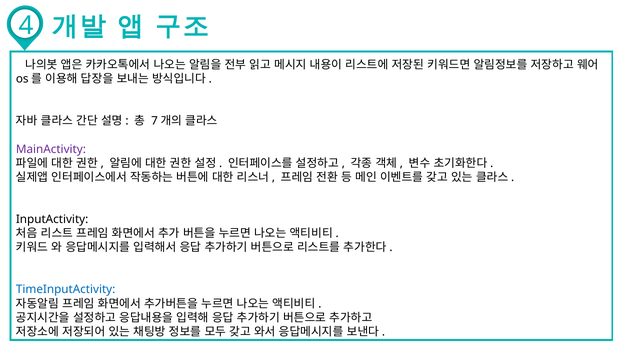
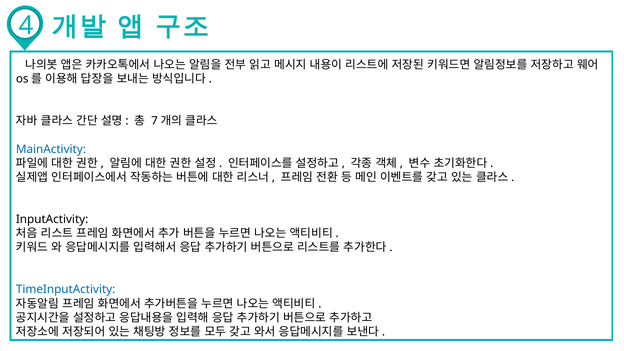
MainActivity colour: purple -> blue
